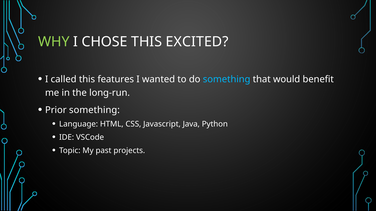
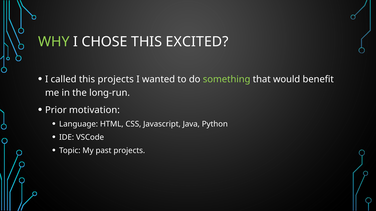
this features: features -> projects
something at (227, 79) colour: light blue -> light green
Prior something: something -> motivation
